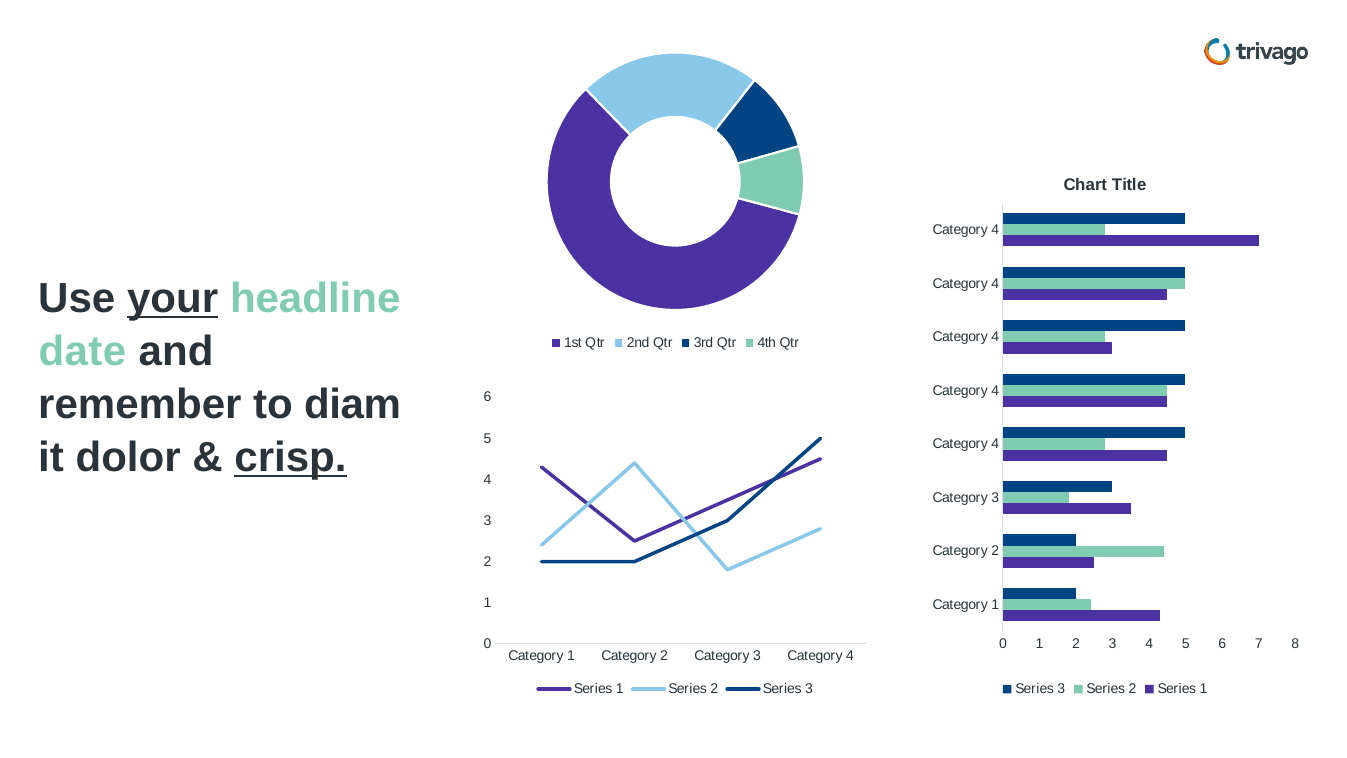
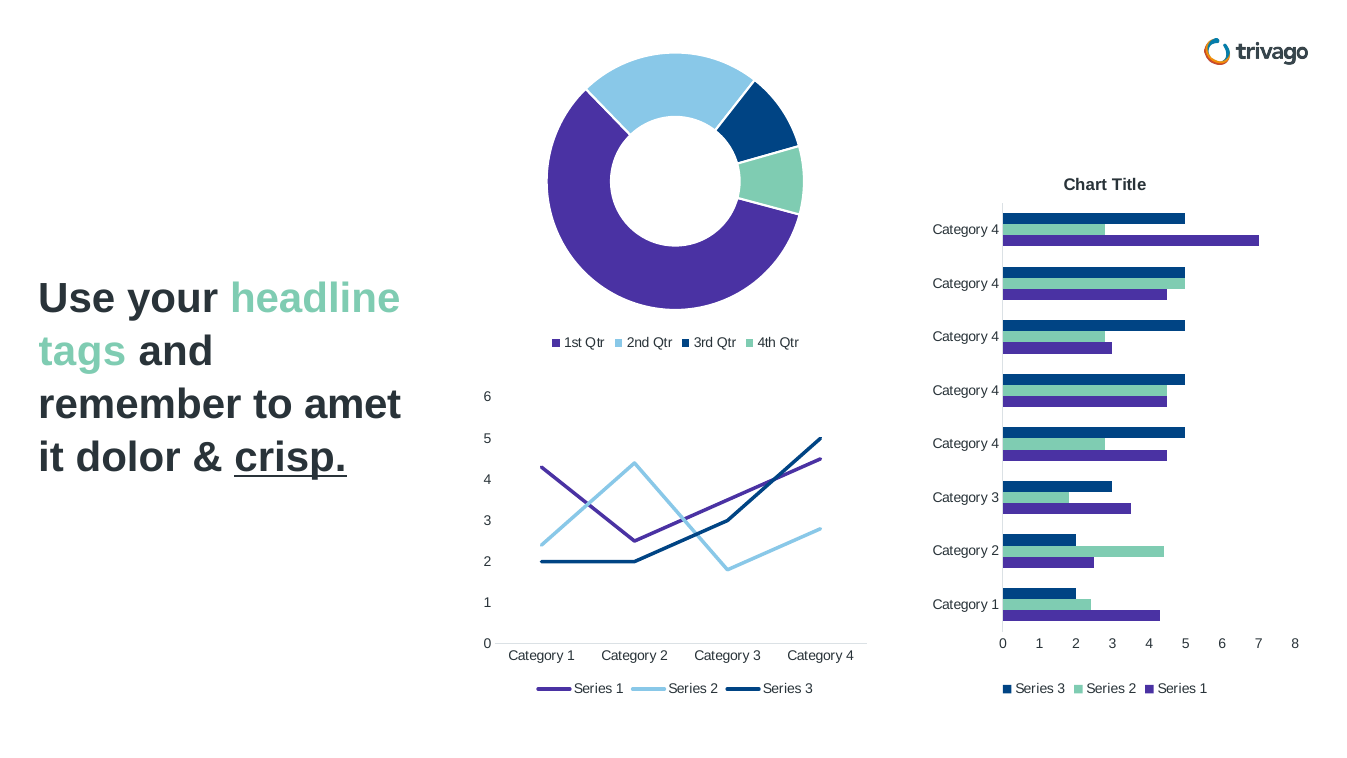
your underline: present -> none
date: date -> tags
diam: diam -> amet
